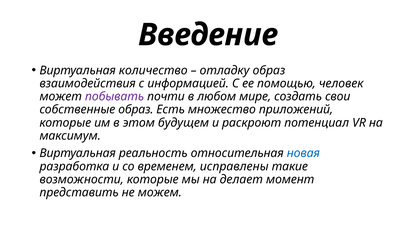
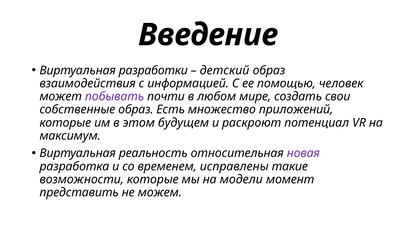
количество: количество -> разработки
отладку: отладку -> детский
новая colour: blue -> purple
делает: делает -> модели
